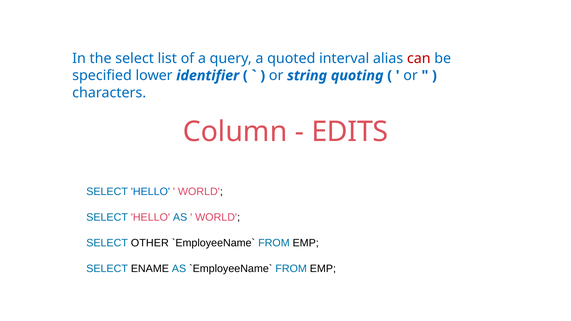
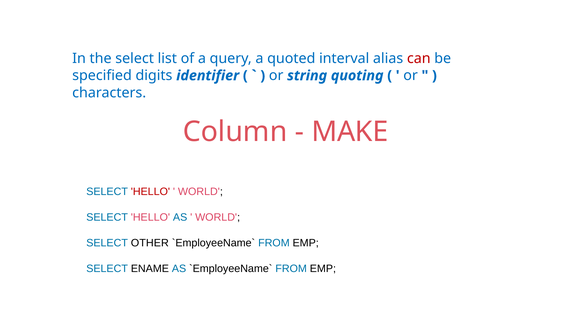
lower: lower -> digits
EDITS: EDITS -> MAKE
HELLO at (150, 192) colour: blue -> red
